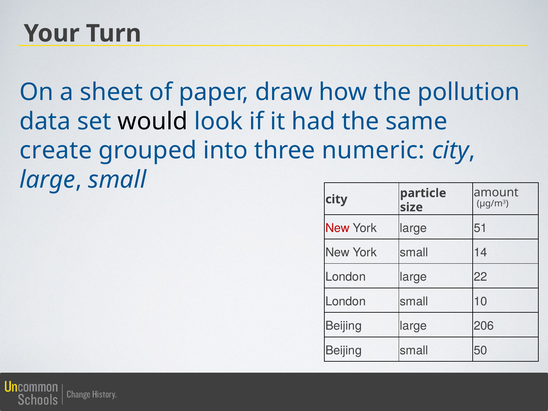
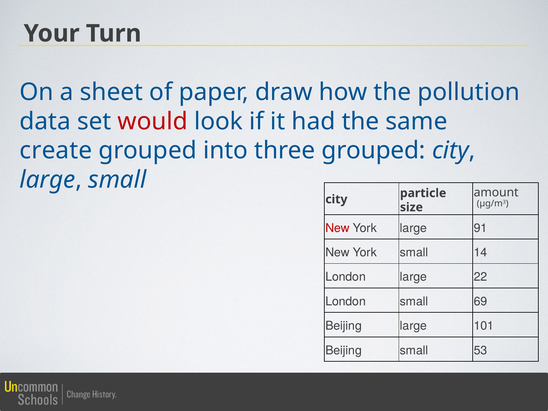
would colour: black -> red
three numeric: numeric -> grouped
51: 51 -> 91
10: 10 -> 69
206: 206 -> 101
50: 50 -> 53
